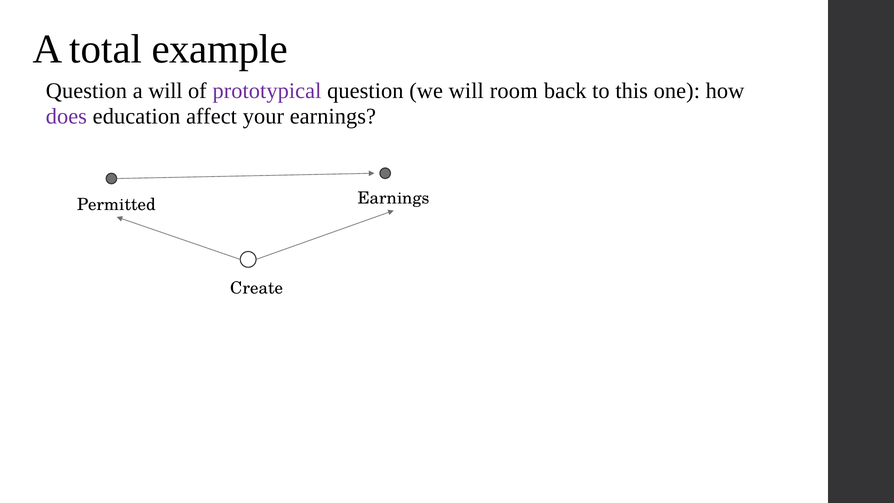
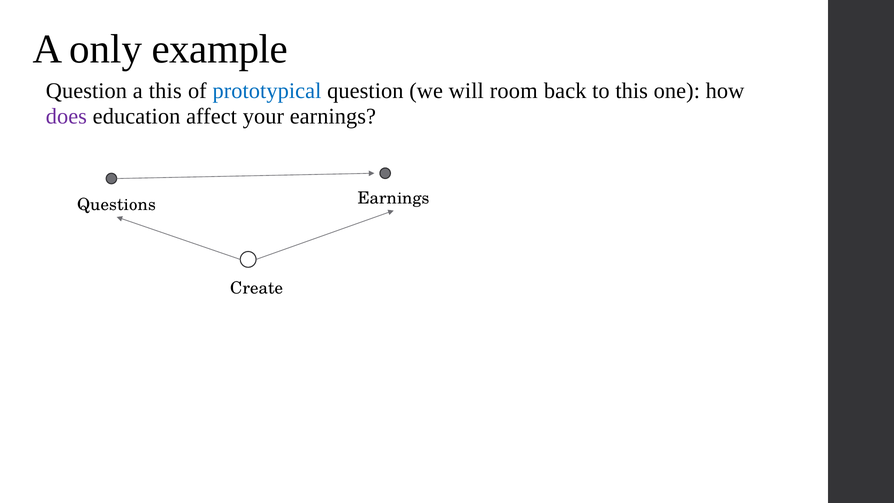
total: total -> only
a will: will -> this
prototypical colour: purple -> blue
Permitted: Permitted -> Questions
